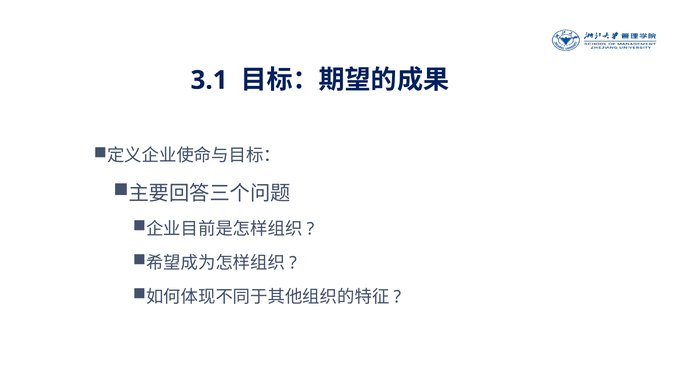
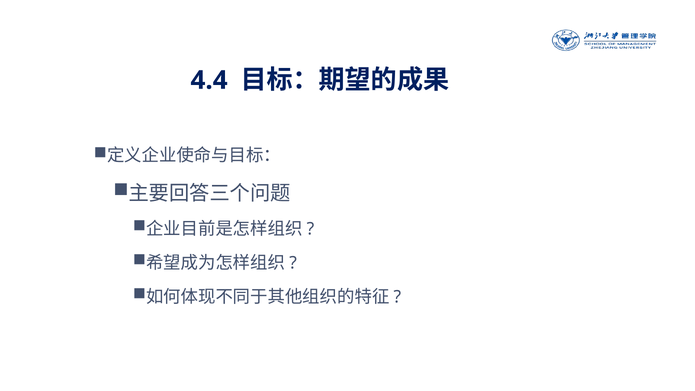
3.1: 3.1 -> 4.4
